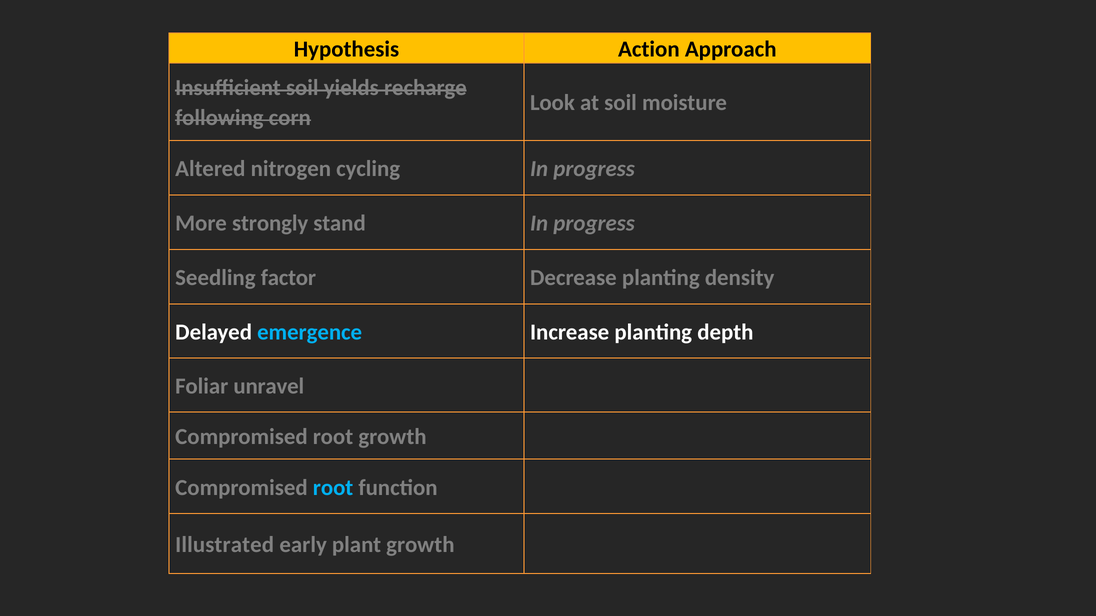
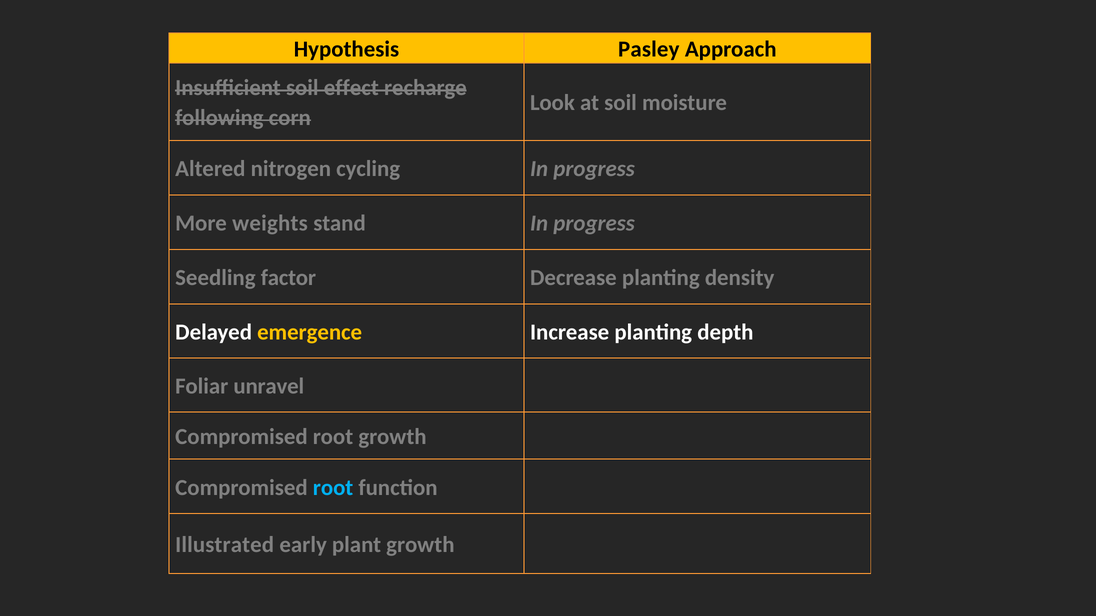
Action: Action -> Pasley
yields: yields -> effect
strongly: strongly -> weights
emergence colour: light blue -> yellow
